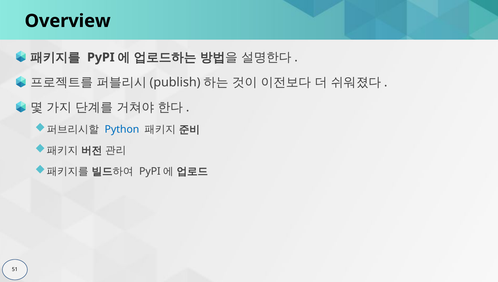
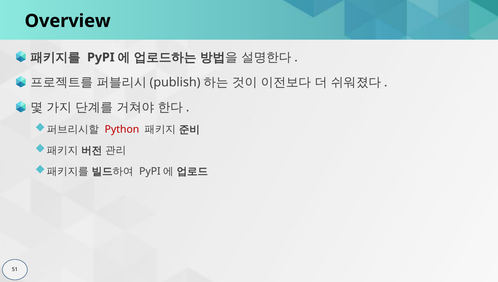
Python colour: blue -> red
